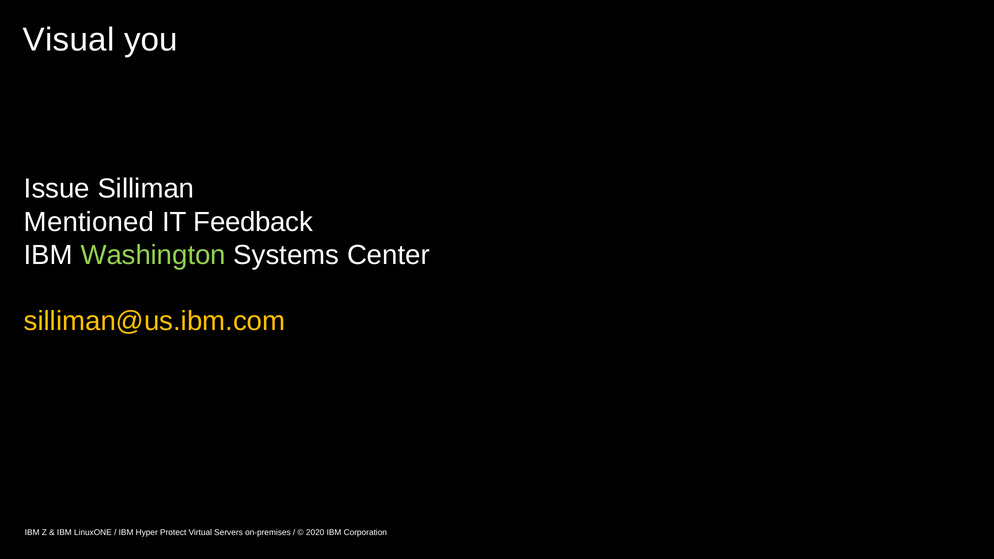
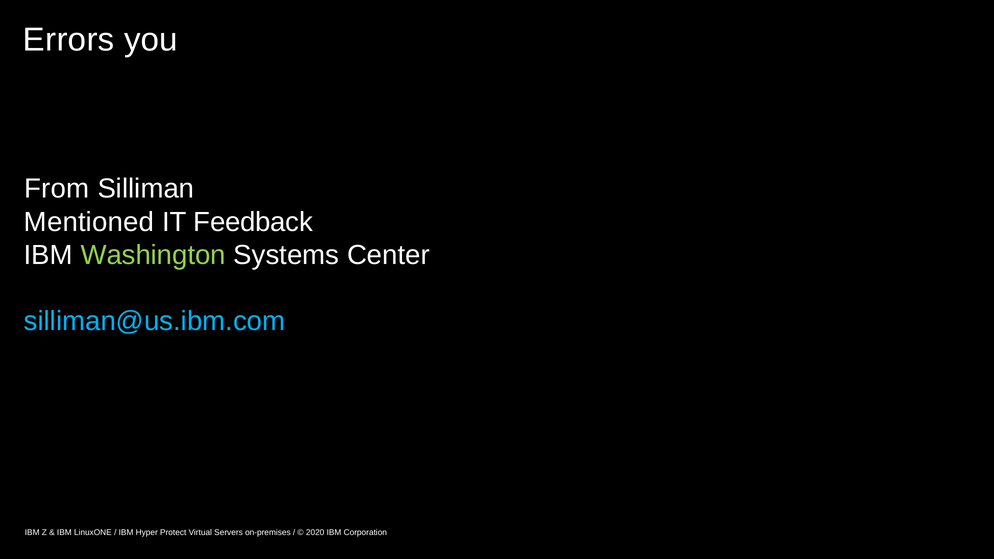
Visual: Visual -> Errors
Issue: Issue -> From
silliman@us.ibm.com colour: yellow -> light blue
